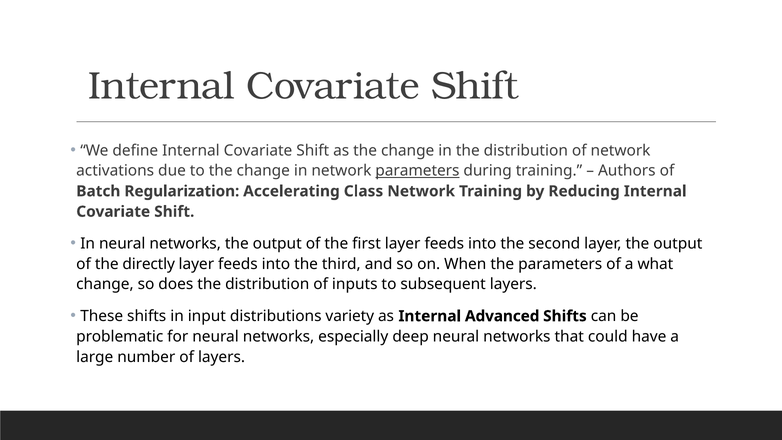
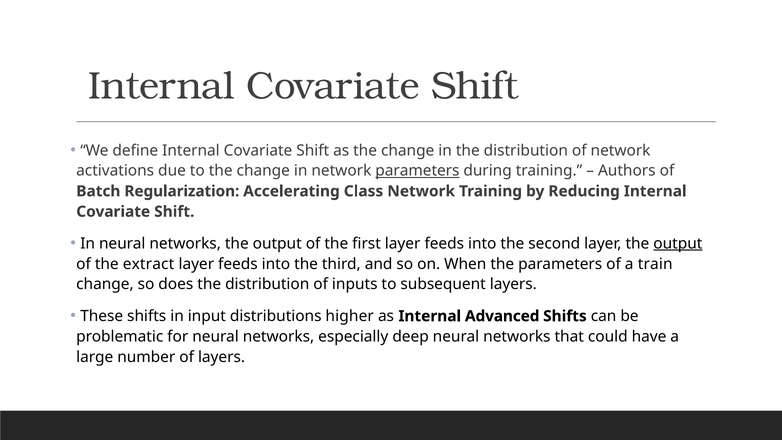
output at (678, 243) underline: none -> present
directly: directly -> extract
what: what -> train
variety: variety -> higher
